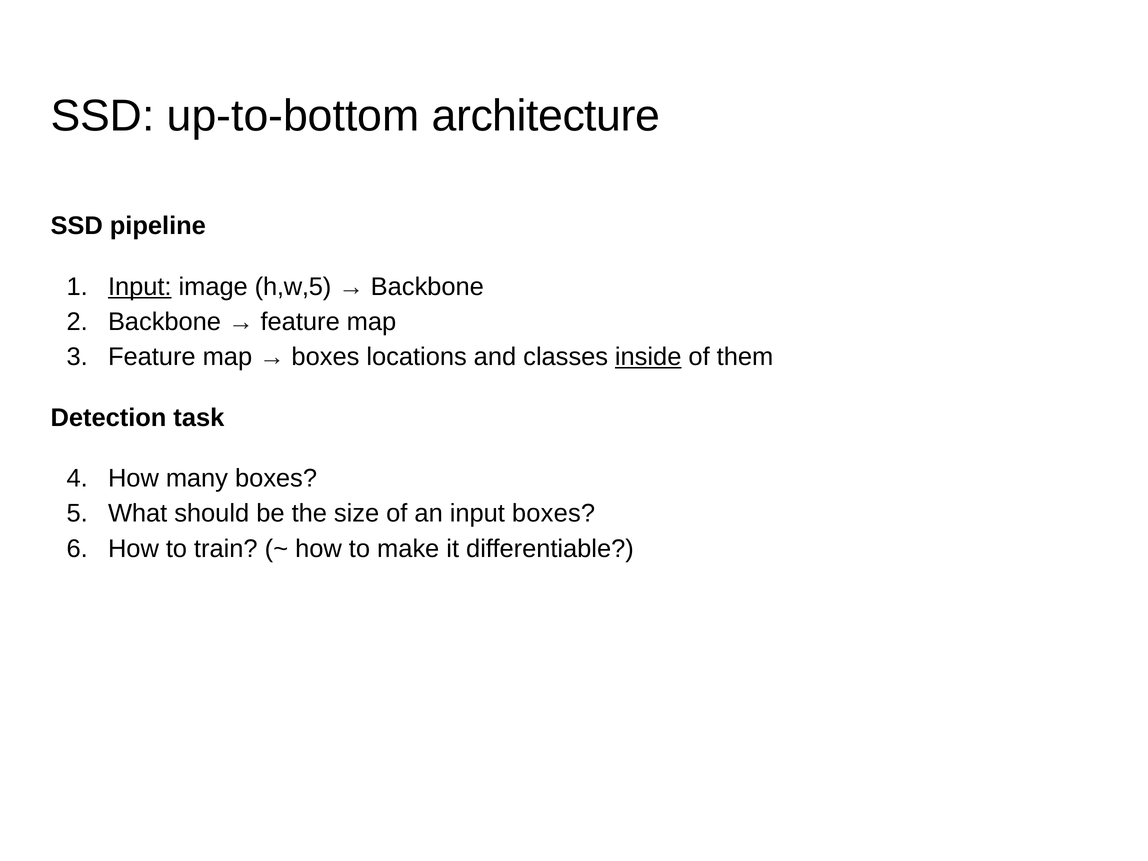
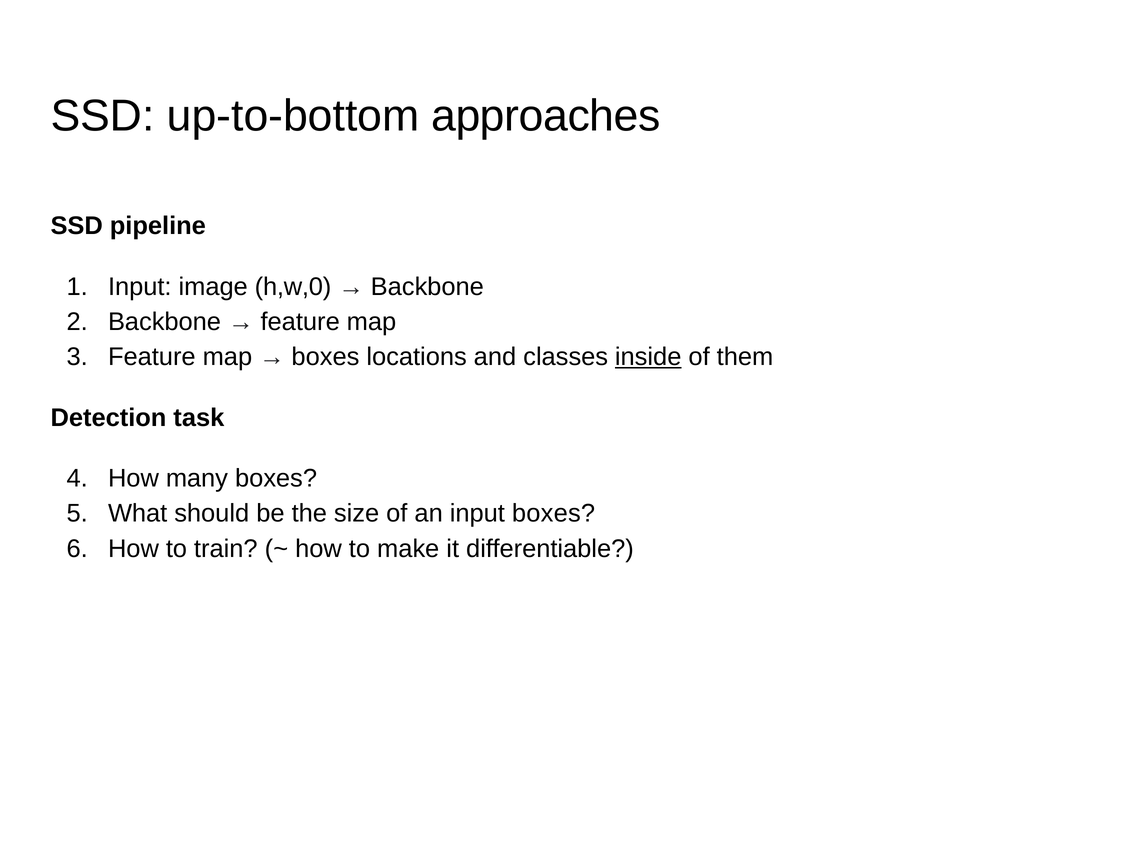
architecture: architecture -> approaches
Input at (140, 287) underline: present -> none
h,w,5: h,w,5 -> h,w,0
